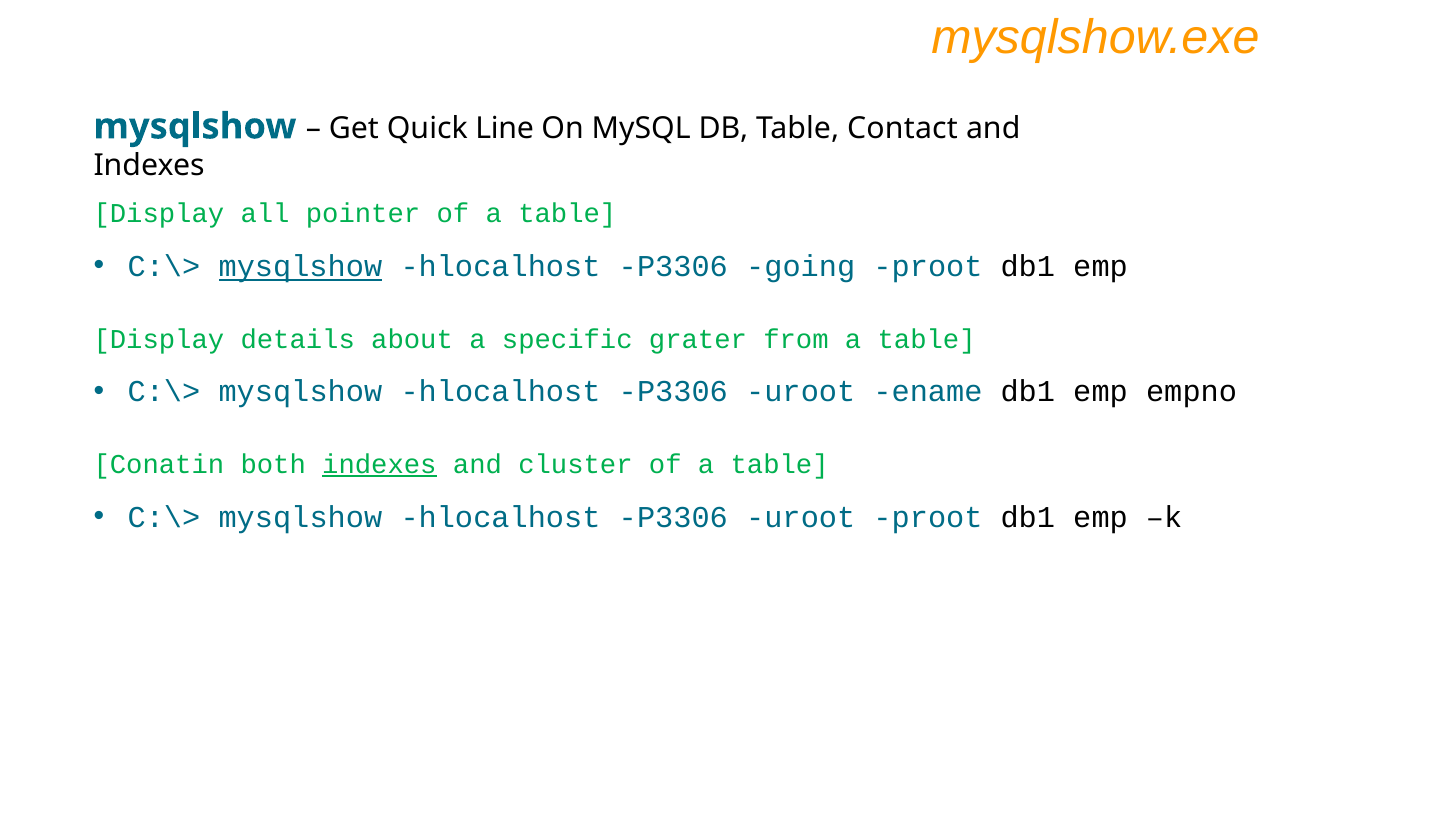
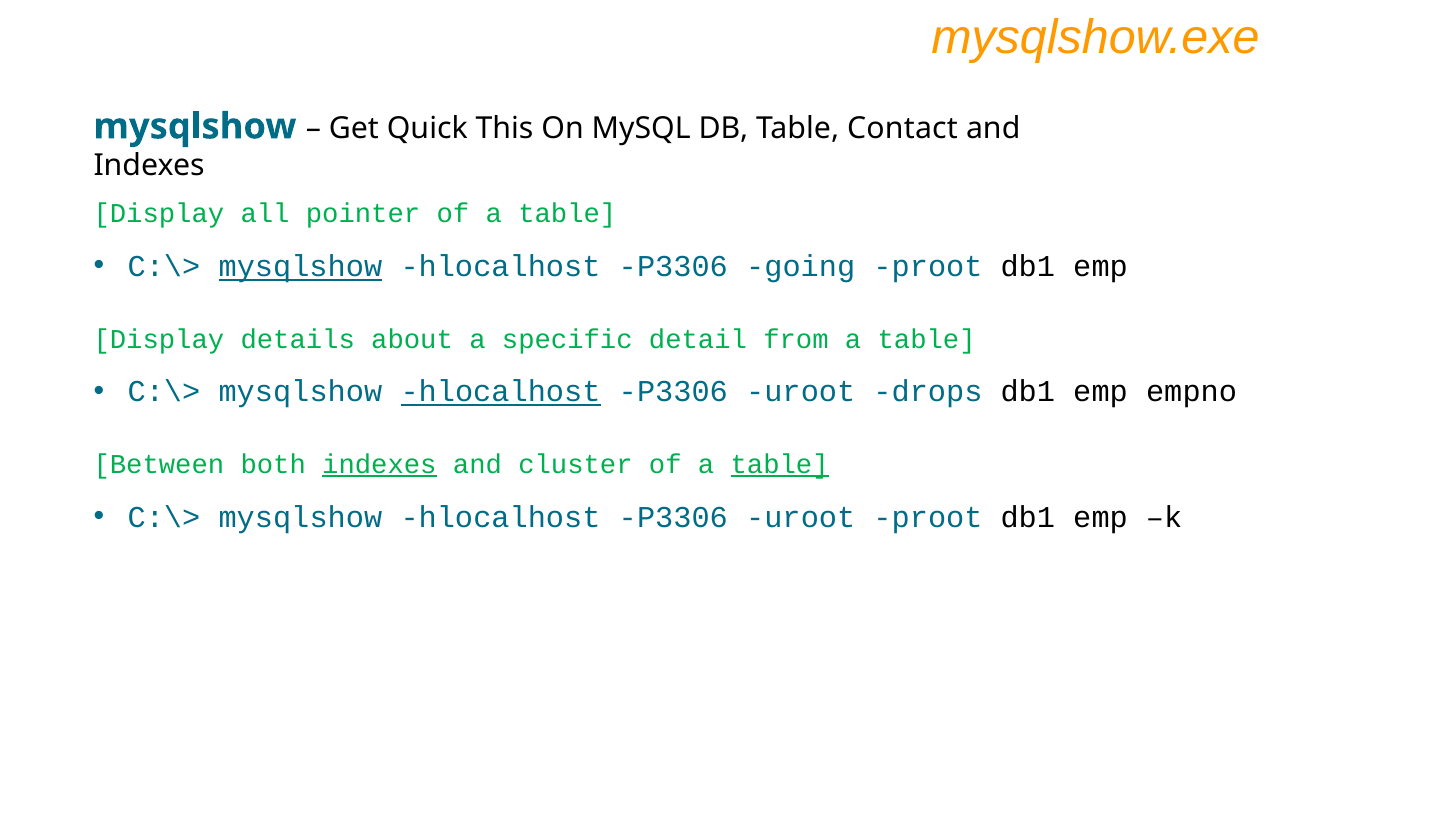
Line: Line -> This
grater: grater -> detail
hlocalhost at (500, 392) underline: none -> present
ename: ename -> drops
Conatin: Conatin -> Between
table at (780, 464) underline: none -> present
